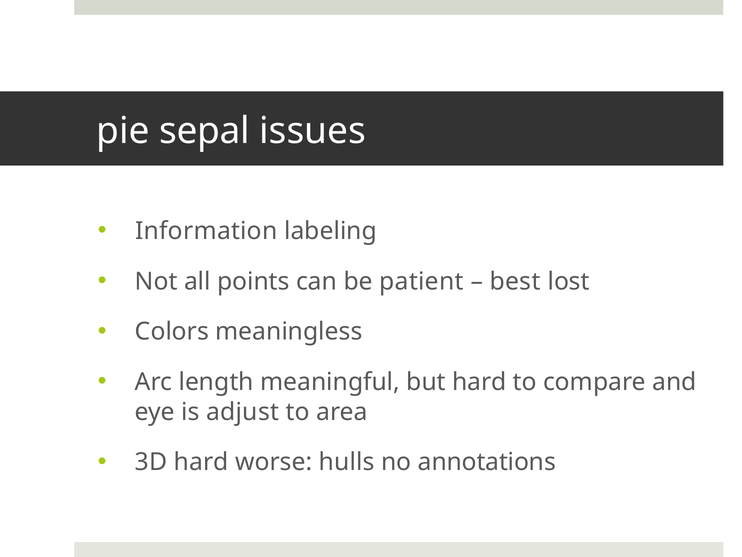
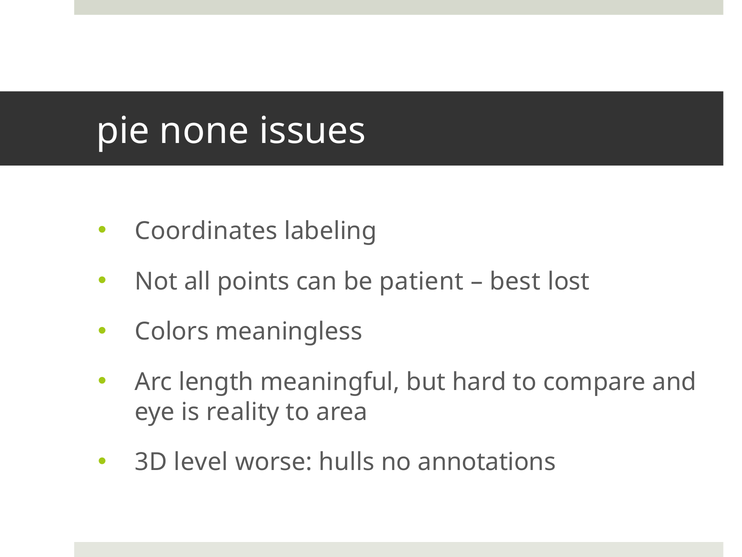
sepal: sepal -> none
Information: Information -> Coordinates
adjust: adjust -> reality
3D hard: hard -> level
